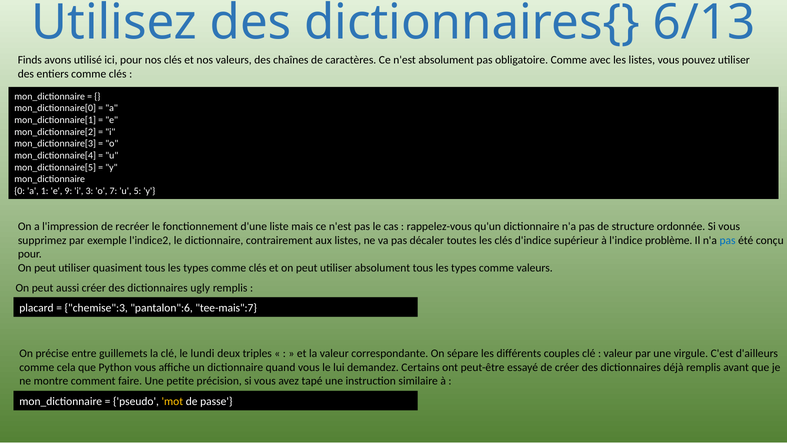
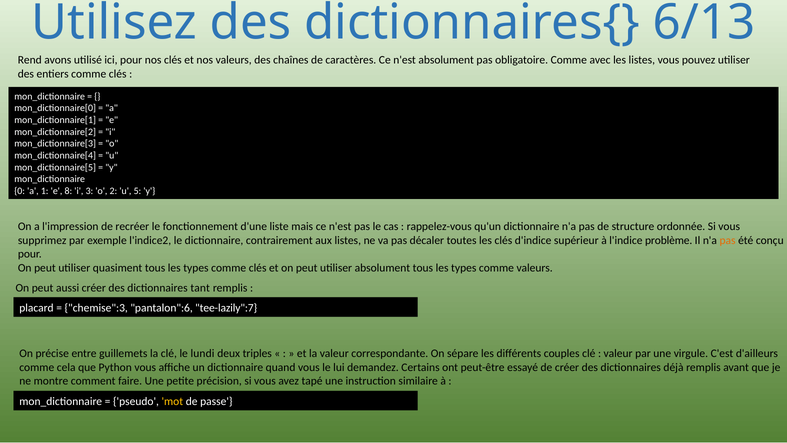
Finds: Finds -> Rend
9: 9 -> 8
7: 7 -> 2
pas at (728, 240) colour: blue -> orange
ugly: ugly -> tant
tee-mais":7: tee-mais":7 -> tee-lazily":7
